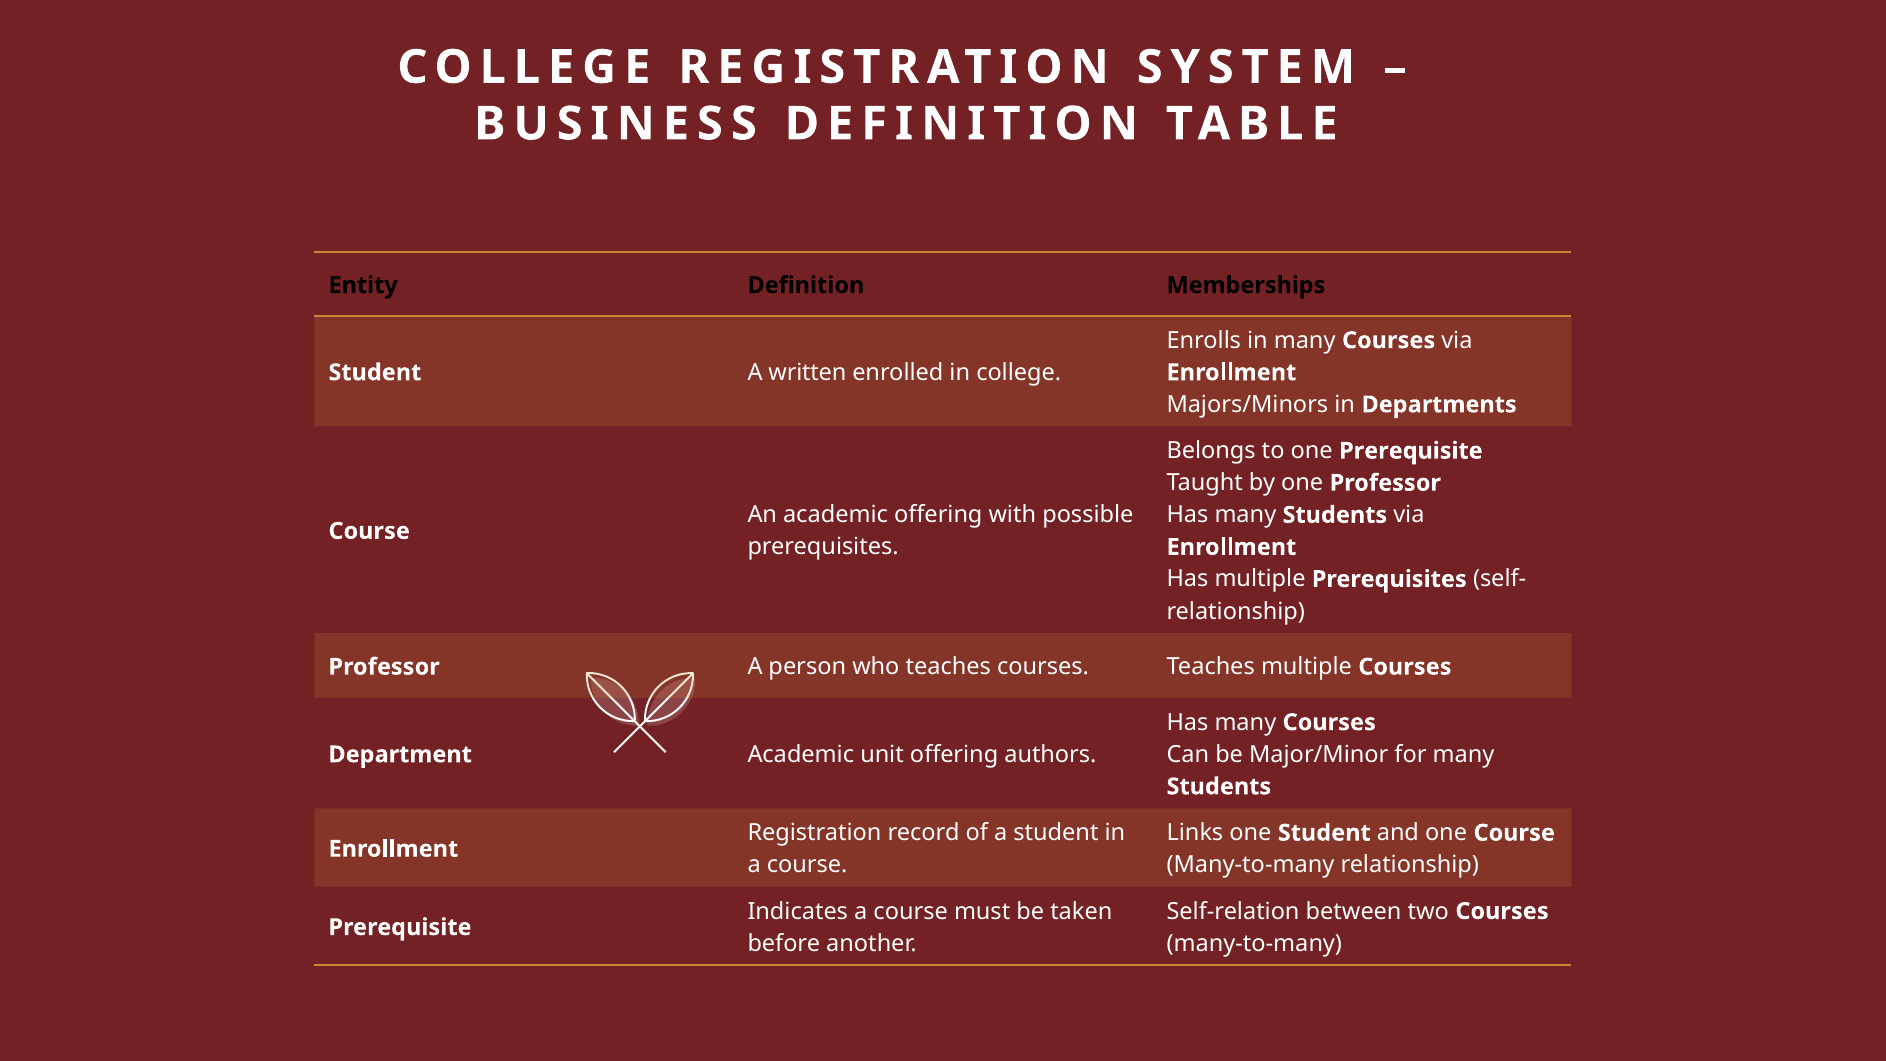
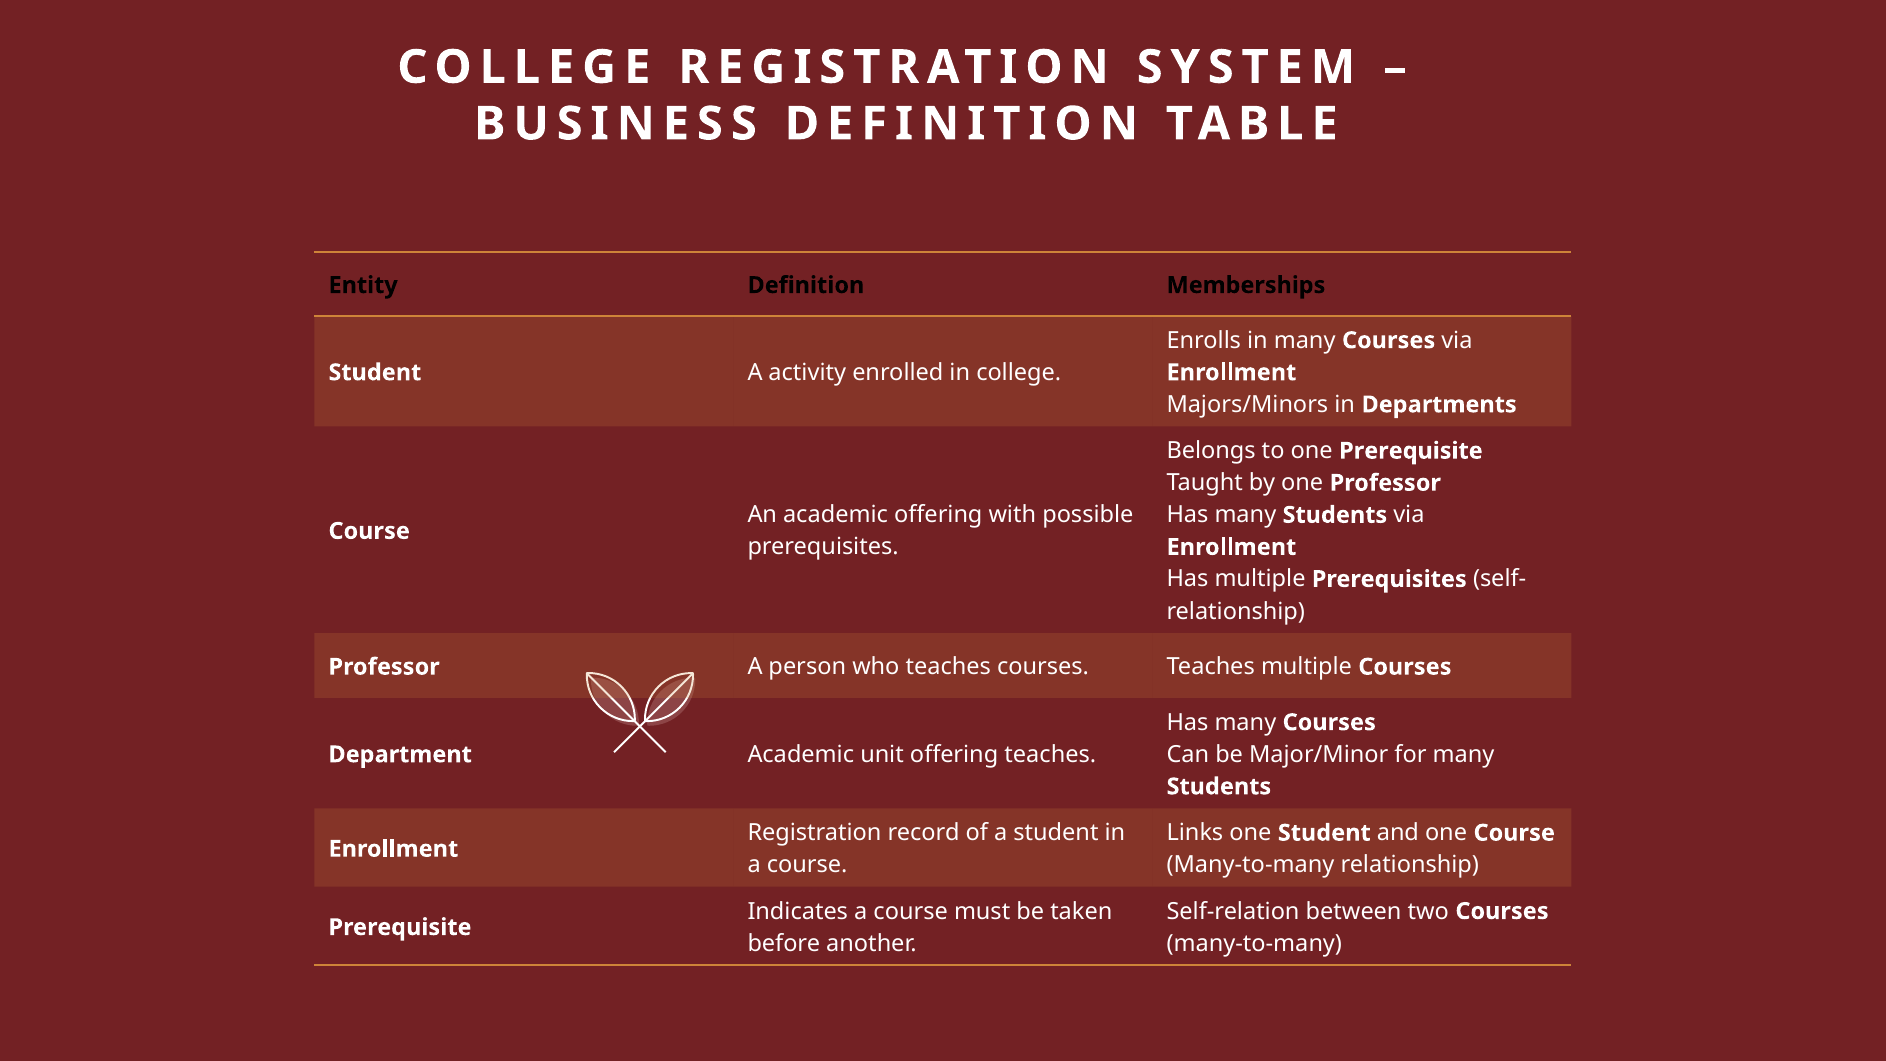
written: written -> activity
offering authors: authors -> teaches
